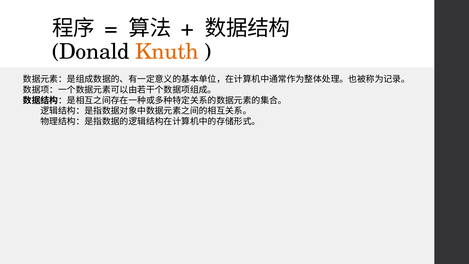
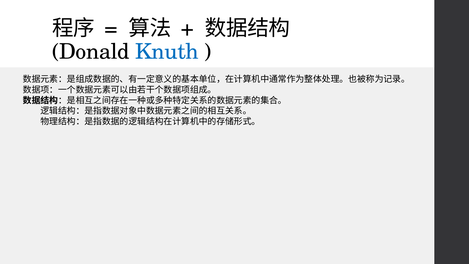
Knuth colour: orange -> blue
